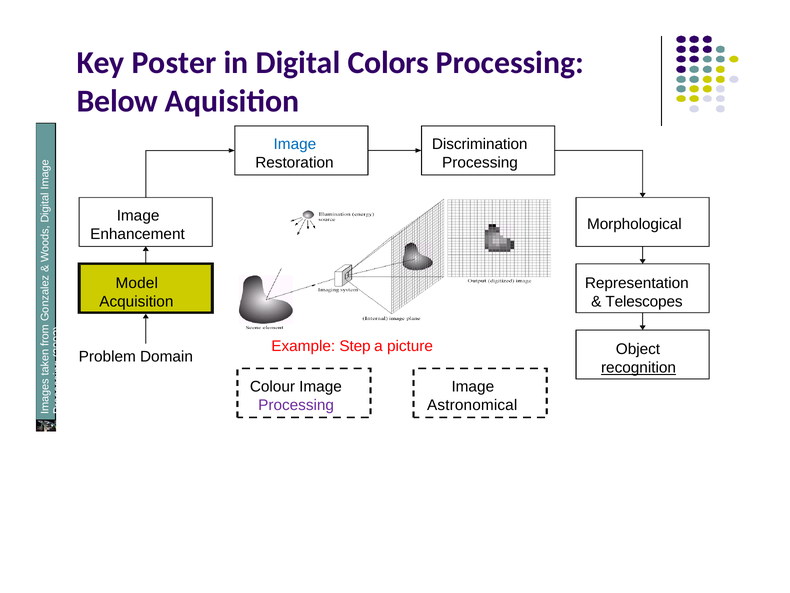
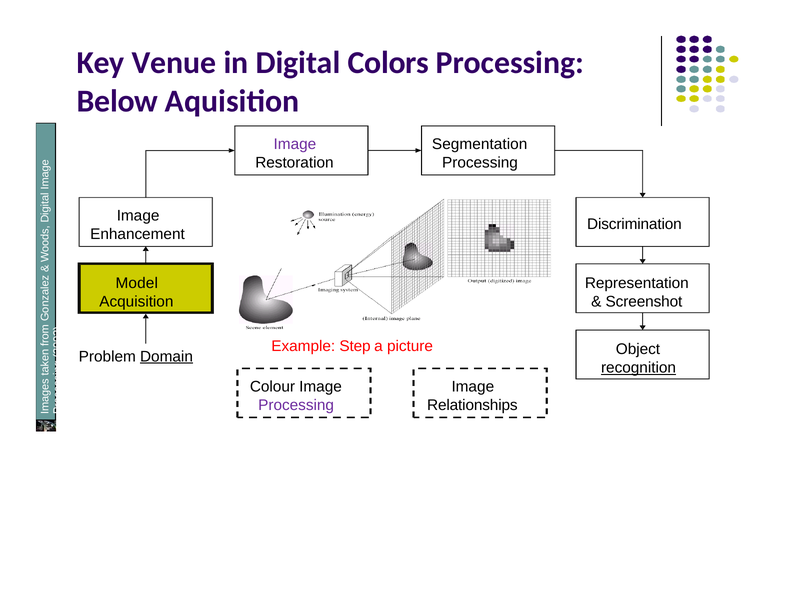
Poster: Poster -> Venue
Image at (295, 144) colour: blue -> purple
Discrimination: Discrimination -> Segmentation
Morphological: Morphological -> Discrimination
Telescopes: Telescopes -> Screenshot
Domain underline: none -> present
Astronomical: Astronomical -> Relationships
